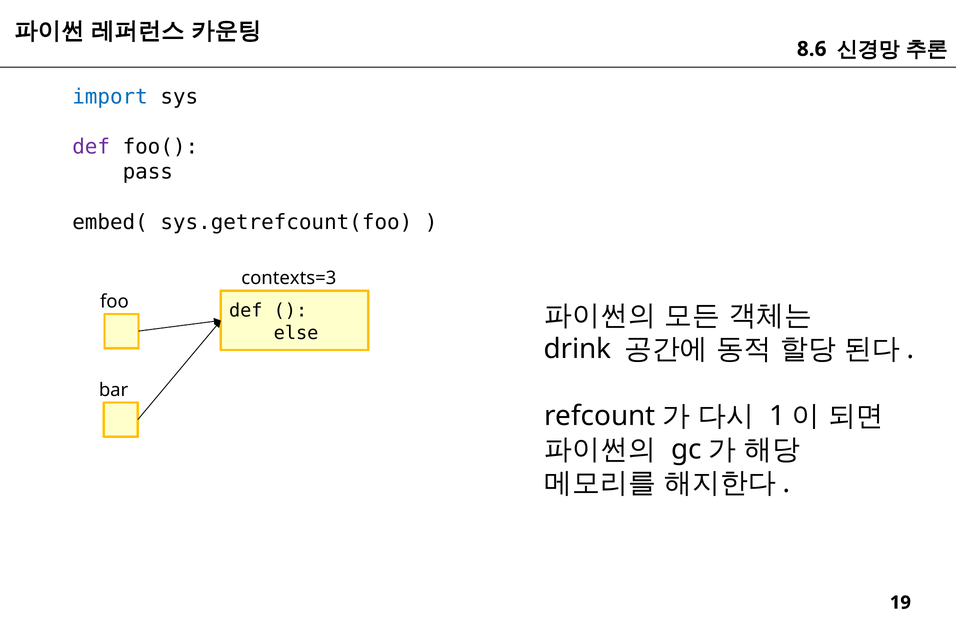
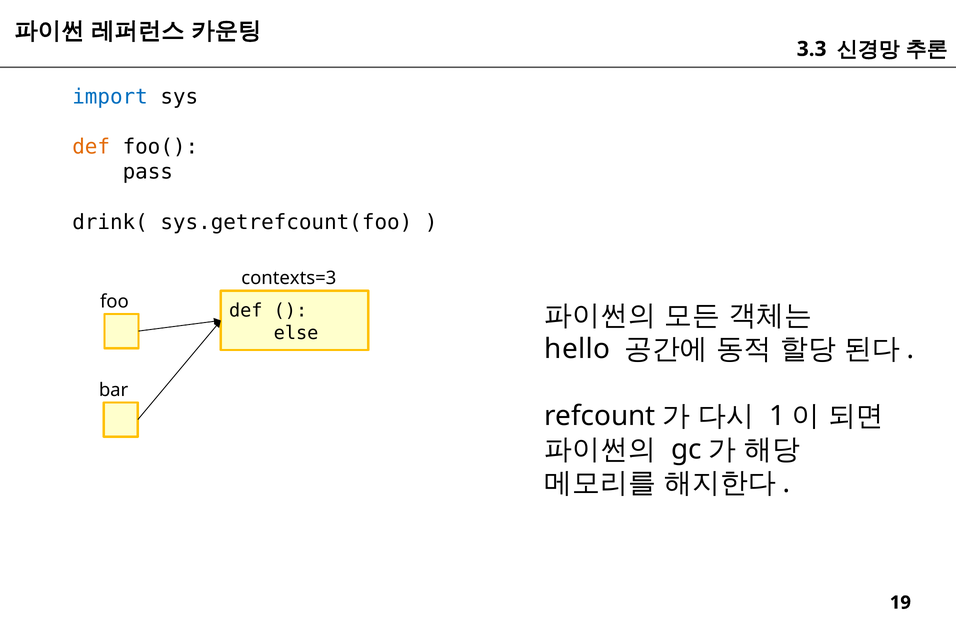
8.6: 8.6 -> 3.3
def at (91, 147) colour: purple -> orange
embed(: embed( -> drink(
drink: drink -> hello
